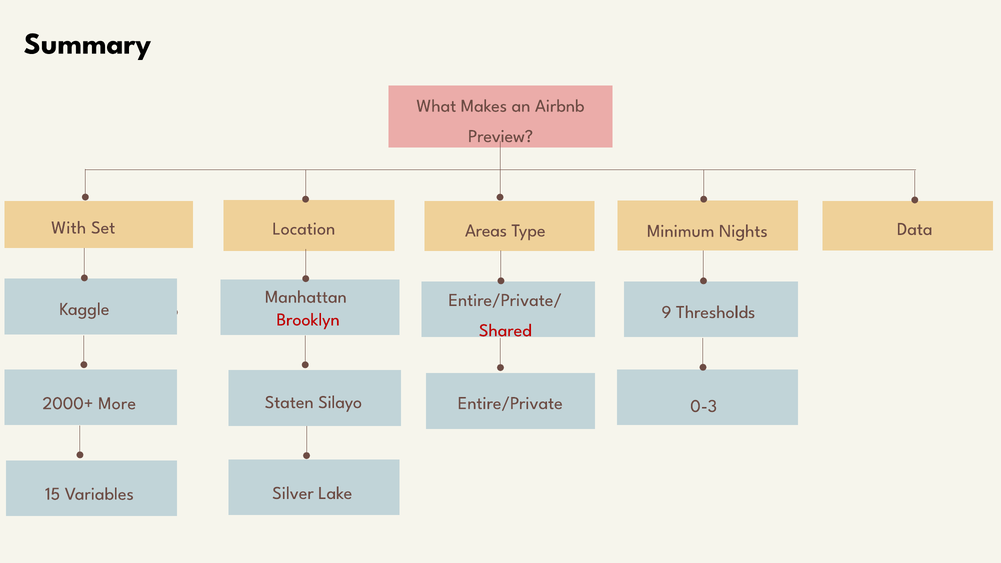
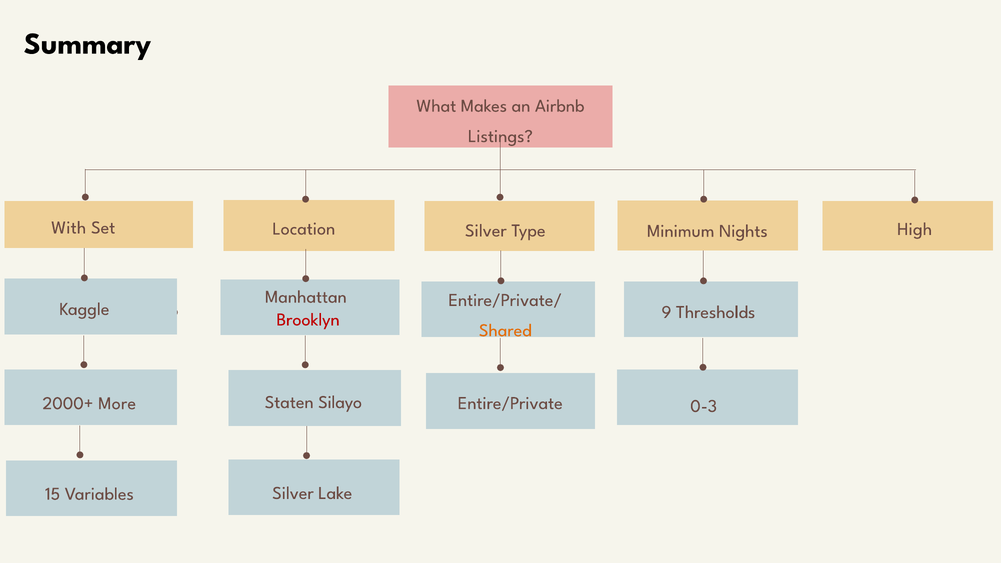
Preview: Preview -> Listings
Set Areas: Areas -> Silver
Data: Data -> High
Shared colour: red -> orange
